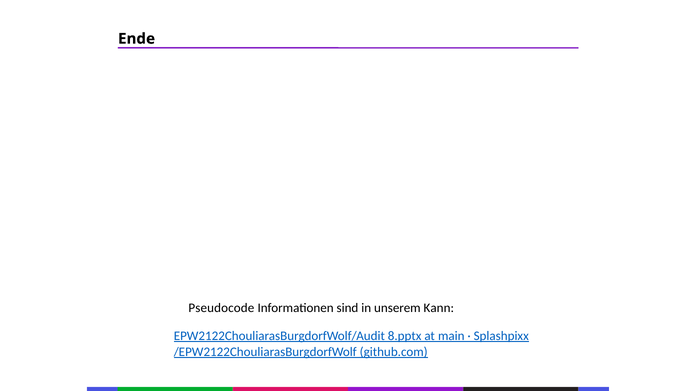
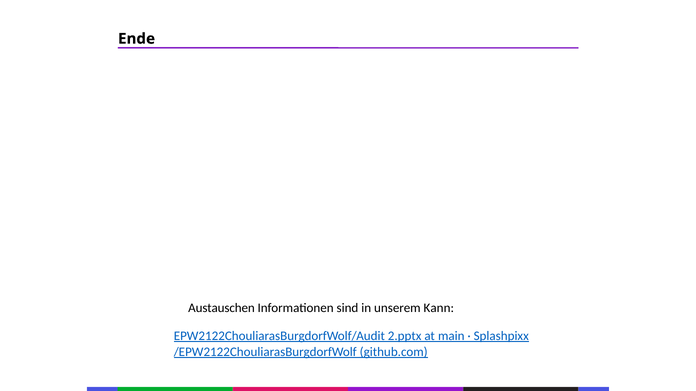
Pseudocode: Pseudocode -> Austauschen
8.pptx: 8.pptx -> 2.pptx
